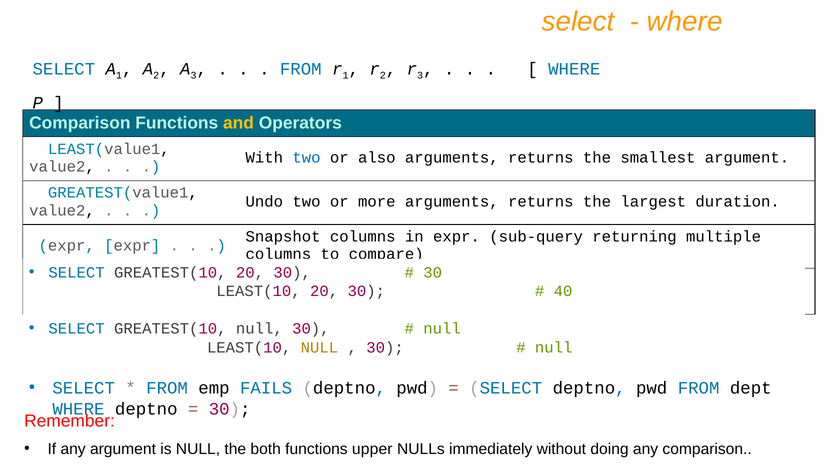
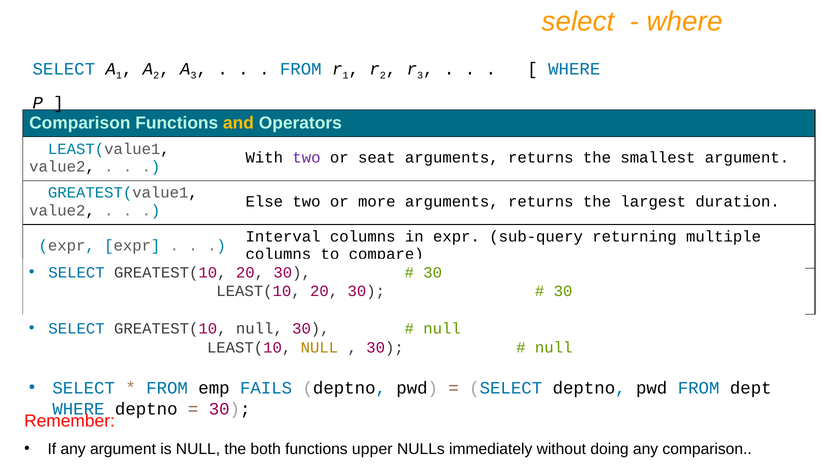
two at (307, 158) colour: blue -> purple
also: also -> seat
Undo: Undo -> Else
Snapshot: Snapshot -> Interval
40 at (563, 291): 40 -> 30
